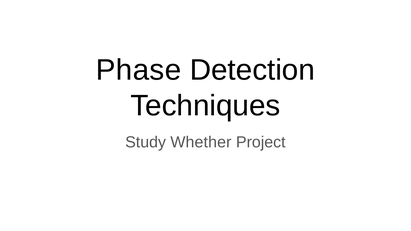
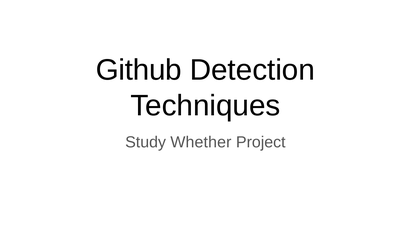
Phase: Phase -> Github
